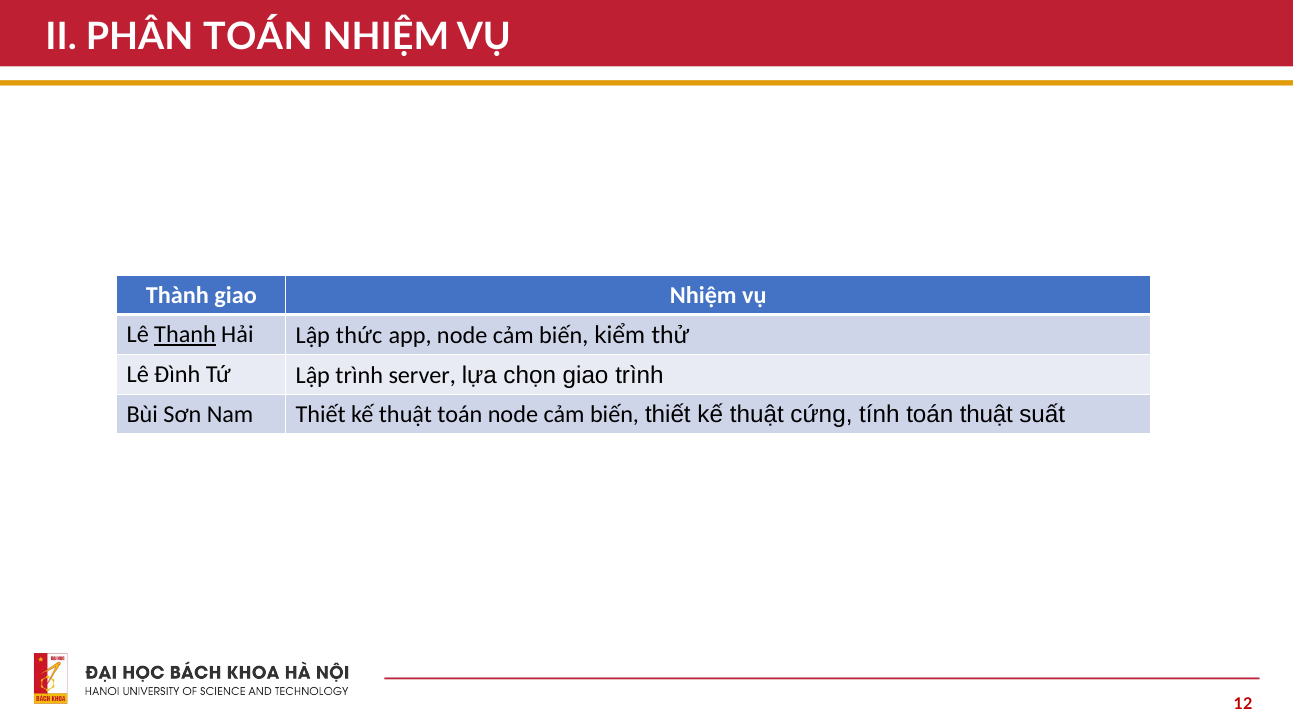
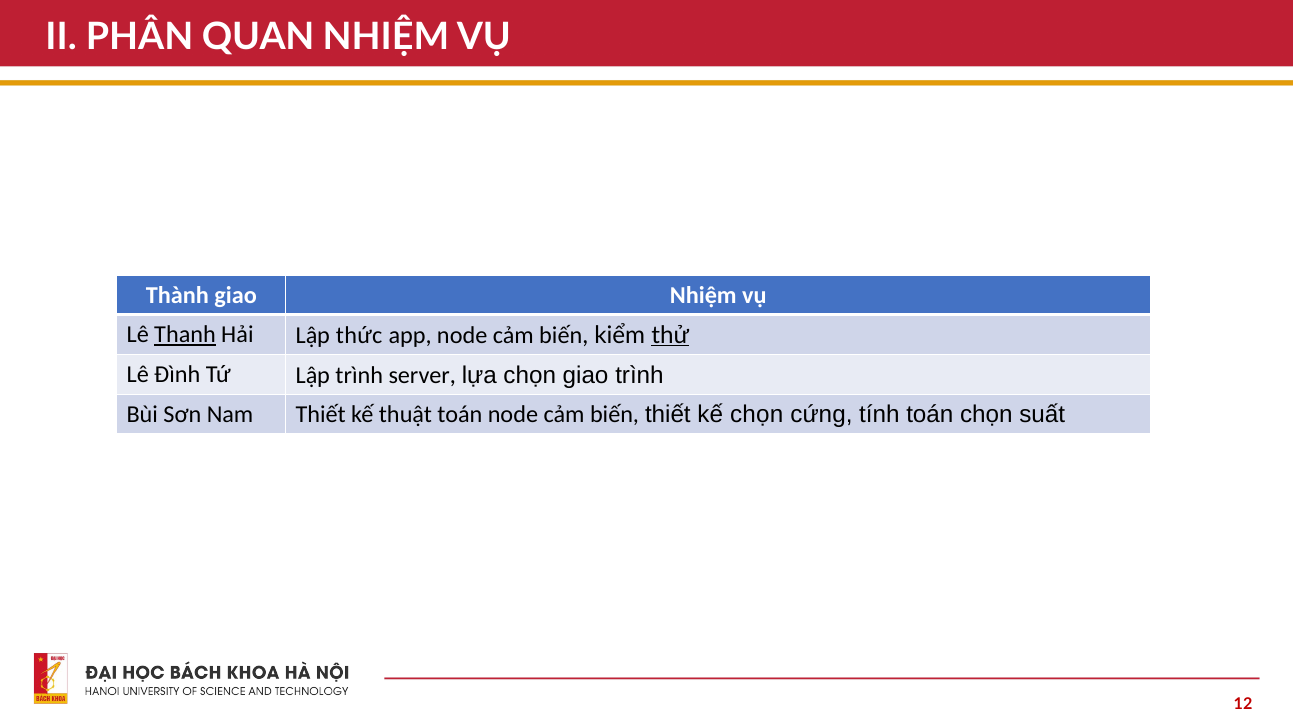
PHÂN TOÁN: TOÁN -> QUAN
thử underline: none -> present
biến thiết kế thuật: thuật -> chọn
toán thuật: thuật -> chọn
